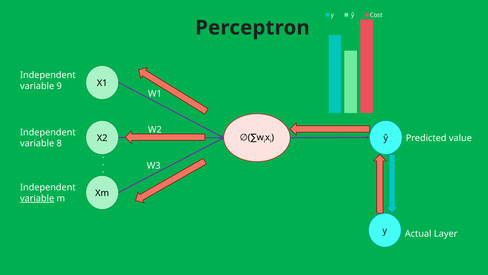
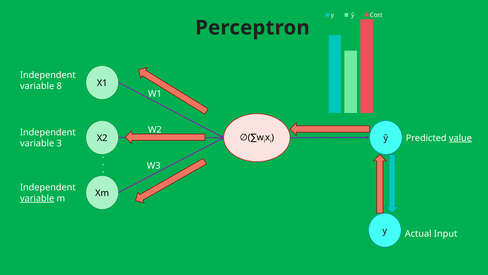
9: 9 -> 8
value underline: none -> present
8: 8 -> 3
Layer: Layer -> Input
